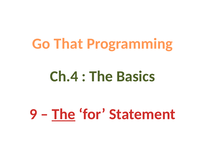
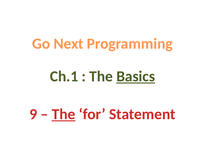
That: That -> Next
Ch.4: Ch.4 -> Ch.1
Basics underline: none -> present
